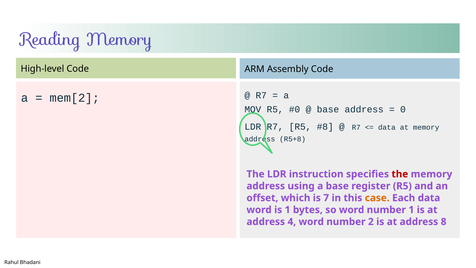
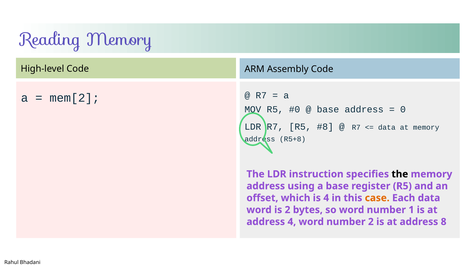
the at (400, 174) colour: red -> black
is 7: 7 -> 4
is 1: 1 -> 2
